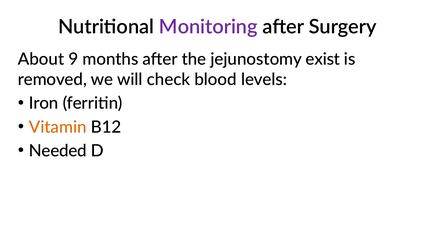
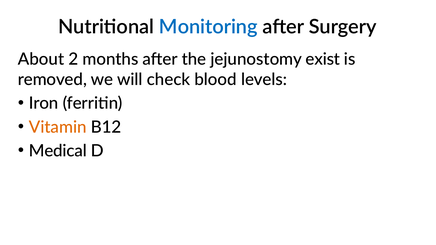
Monitoring colour: purple -> blue
9: 9 -> 2
Needed: Needed -> Medical
